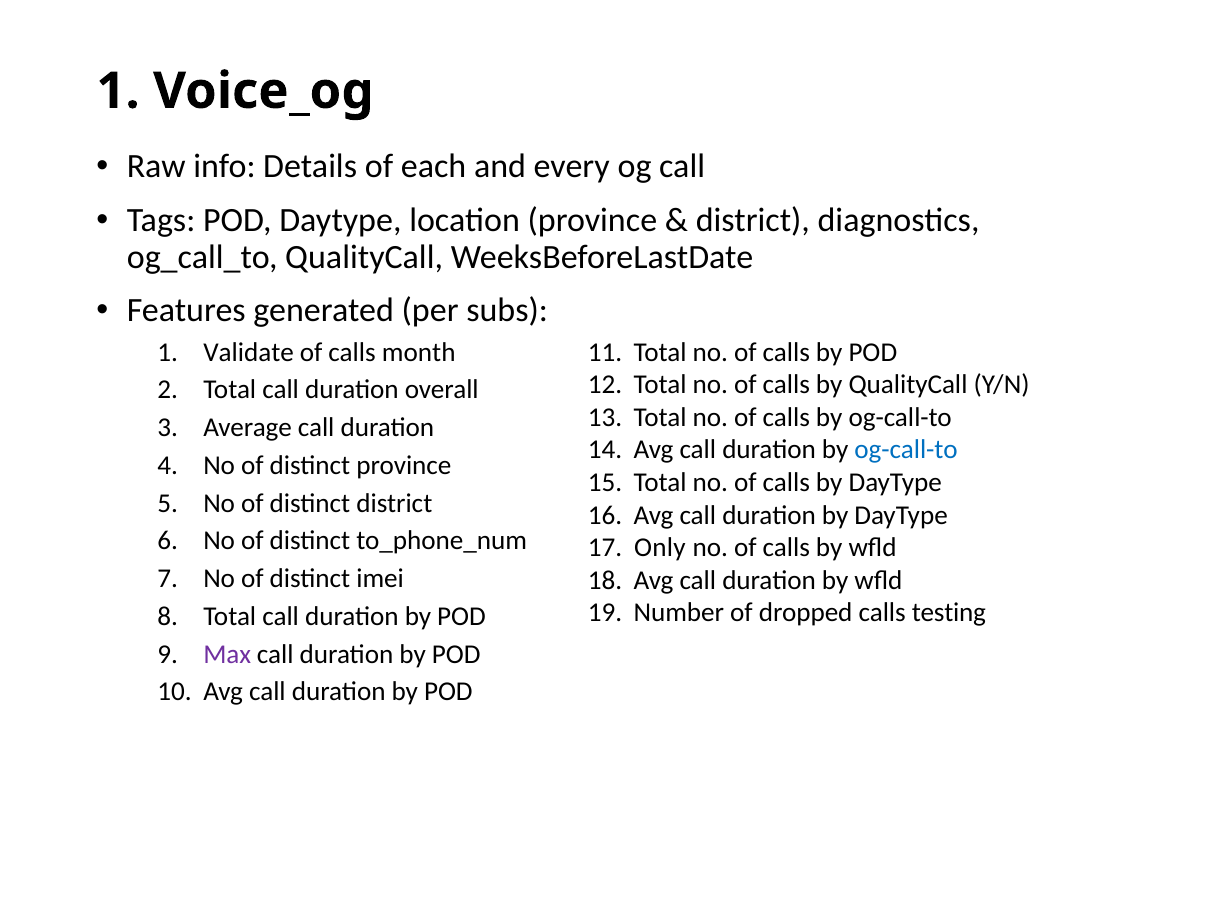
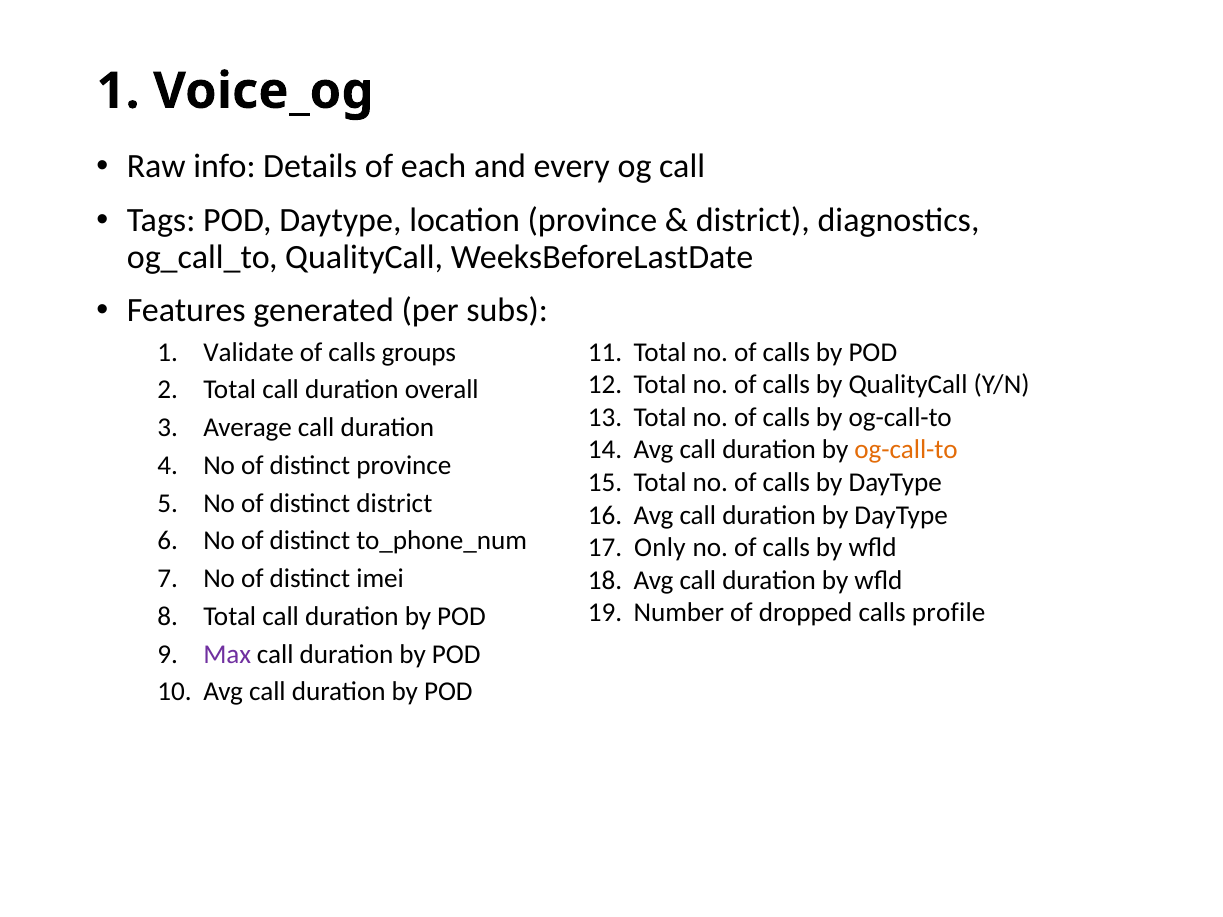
month: month -> groups
og-call-to at (906, 450) colour: blue -> orange
testing: testing -> profile
